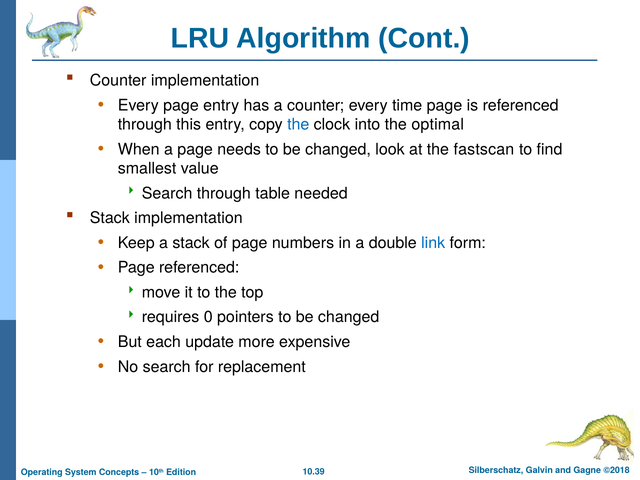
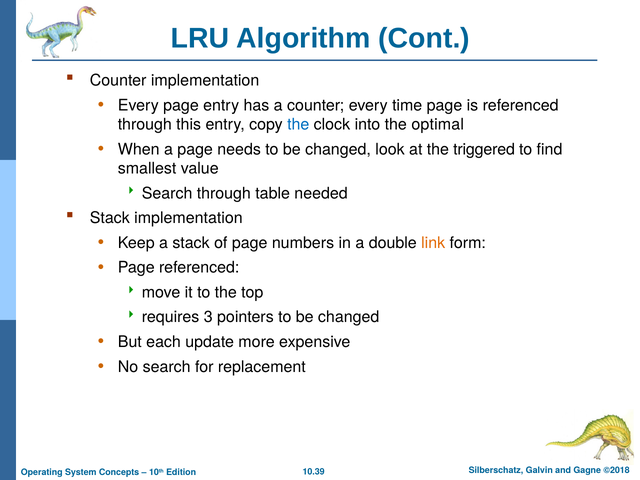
fastscan: fastscan -> triggered
link colour: blue -> orange
0: 0 -> 3
